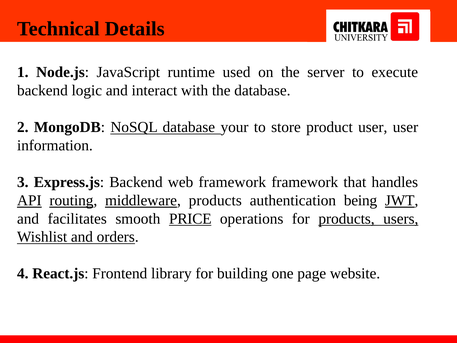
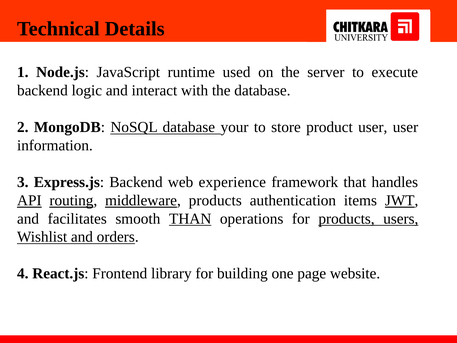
web framework: framework -> experience
being: being -> items
PRICE: PRICE -> THAN
